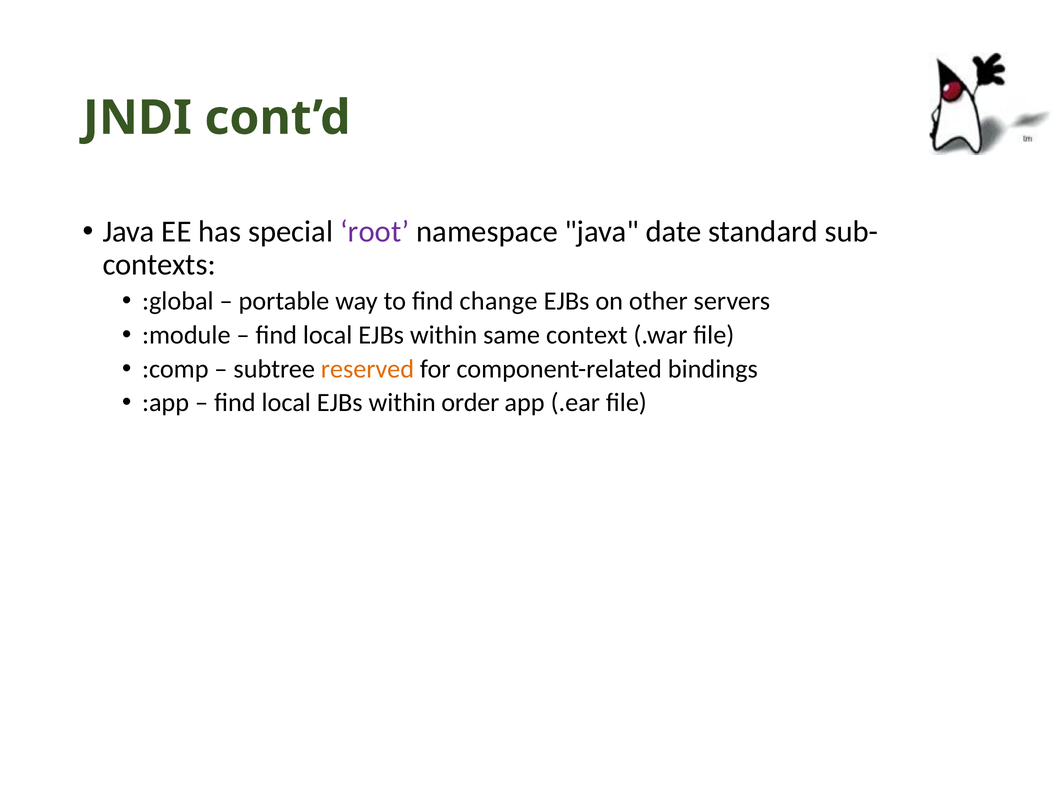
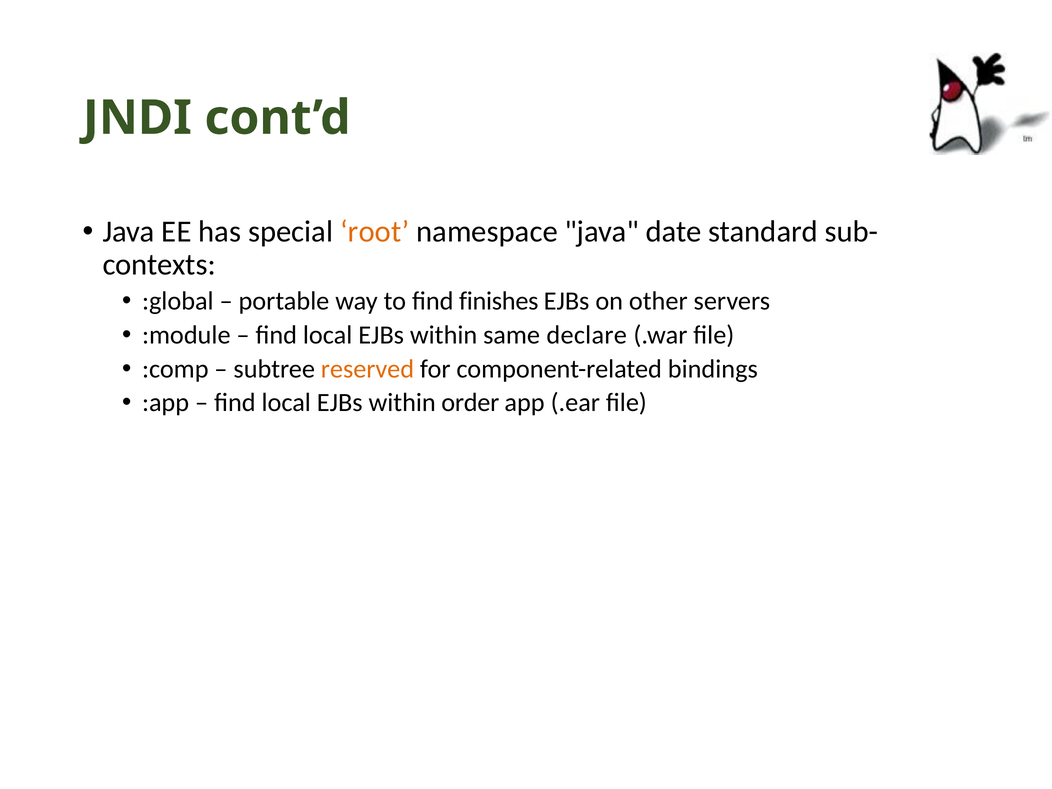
root colour: purple -> orange
change: change -> finishes
context: context -> declare
